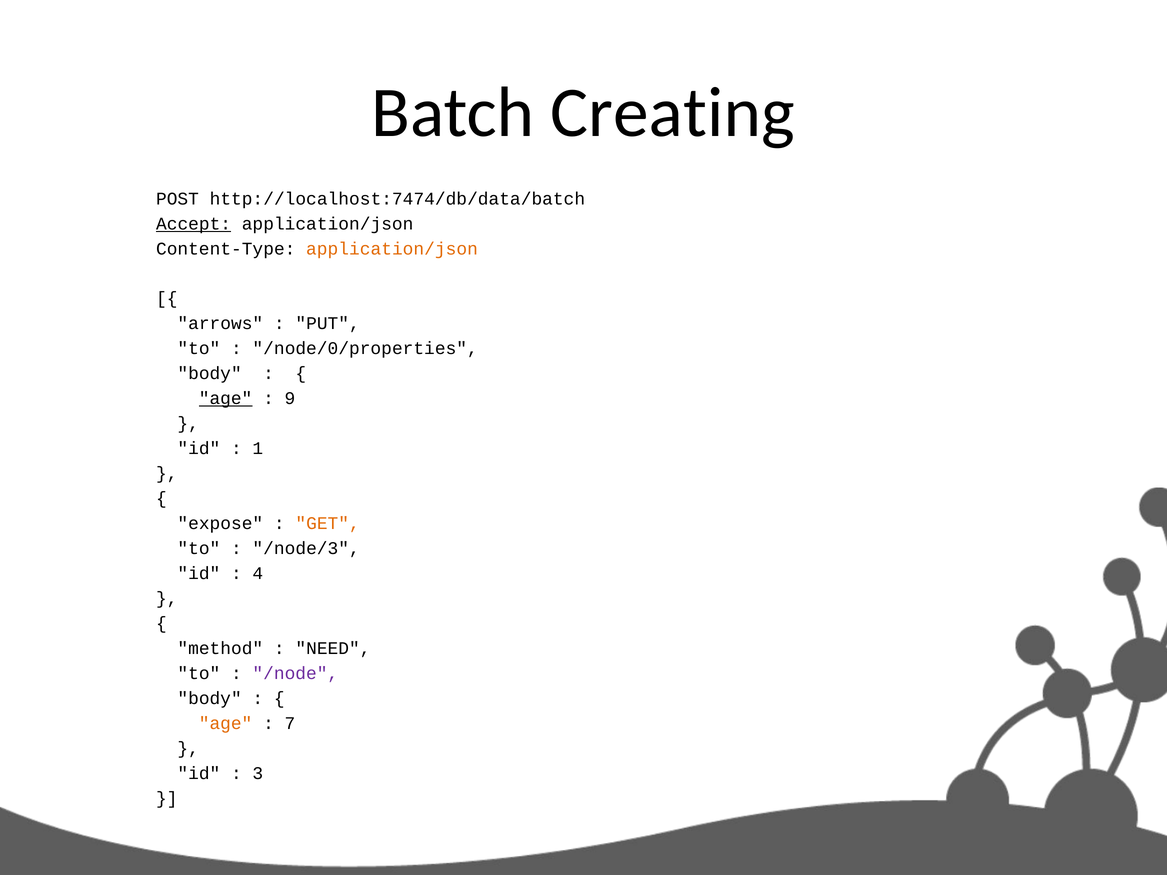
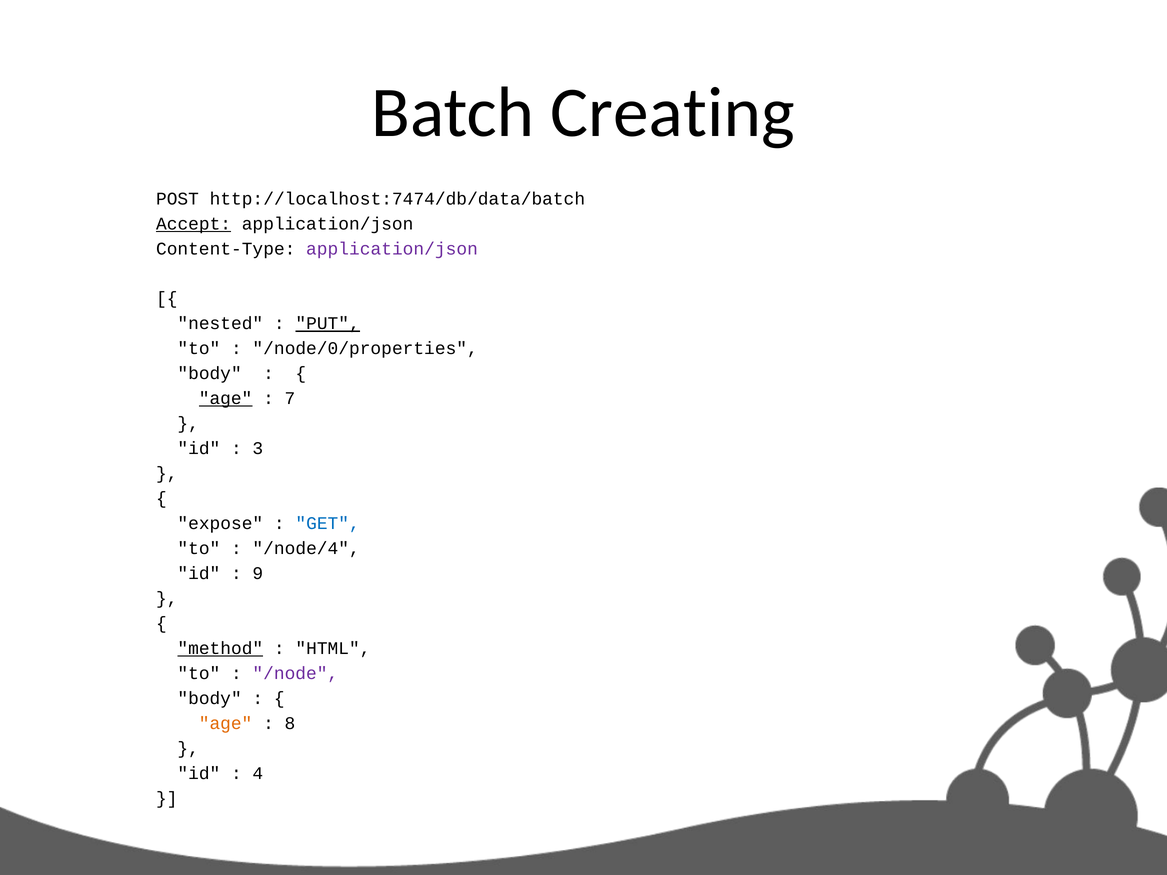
application/json at (392, 249) colour: orange -> purple
arrows: arrows -> nested
PUT underline: none -> present
9: 9 -> 7
1: 1 -> 3
GET colour: orange -> blue
/node/3: /node/3 -> /node/4
4: 4 -> 9
method underline: none -> present
NEED: NEED -> HTML
7: 7 -> 8
3: 3 -> 4
